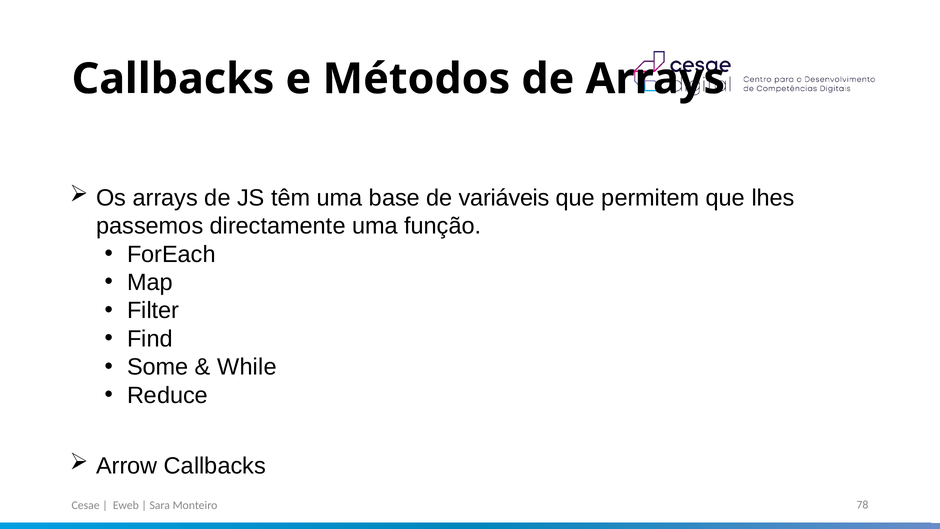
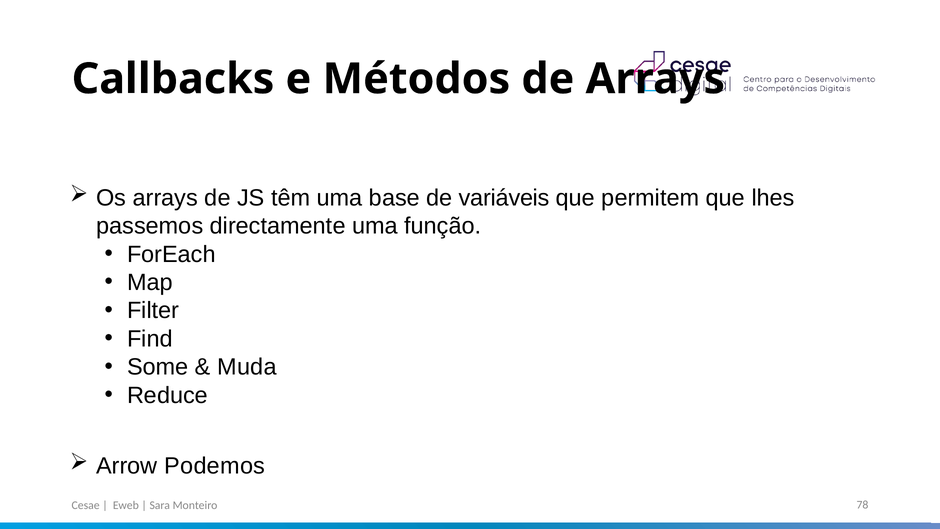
While: While -> Muda
Arrow Callbacks: Callbacks -> Podemos
